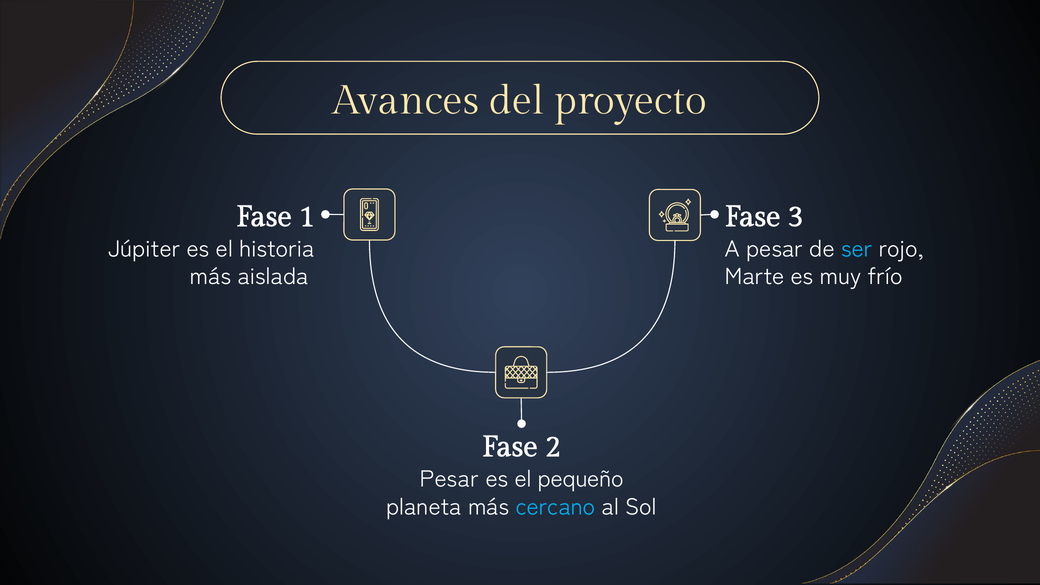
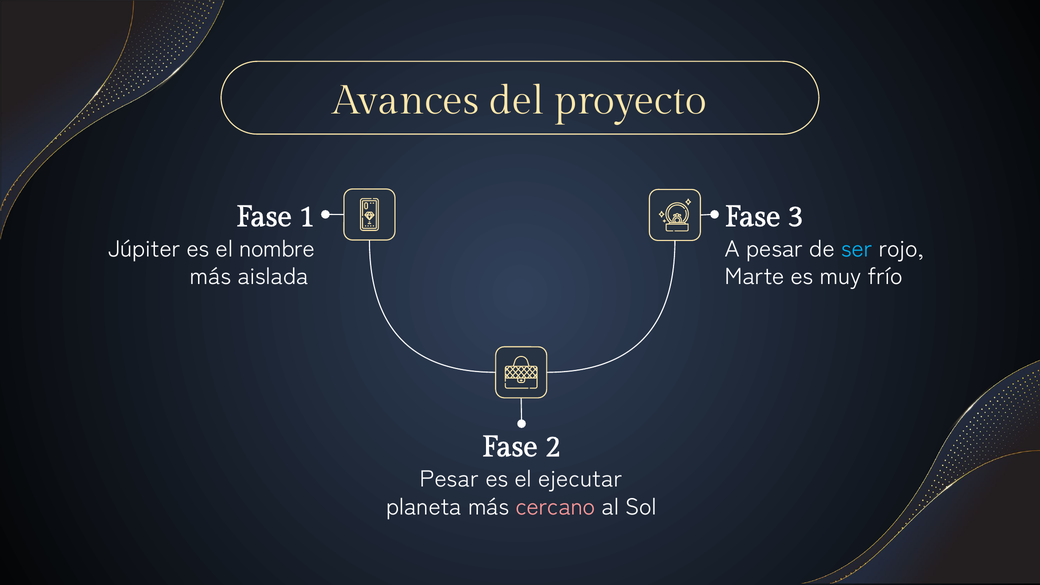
historia: historia -> nombre
pequeño: pequeño -> ejecutar
cercano colour: light blue -> pink
